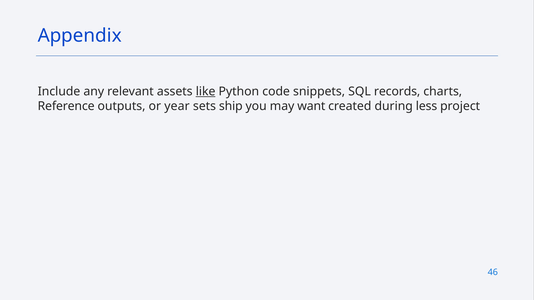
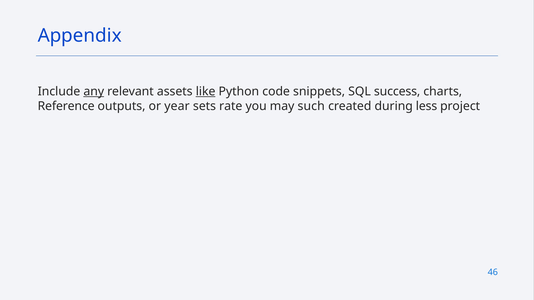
any underline: none -> present
records: records -> success
ship: ship -> rate
want: want -> such
